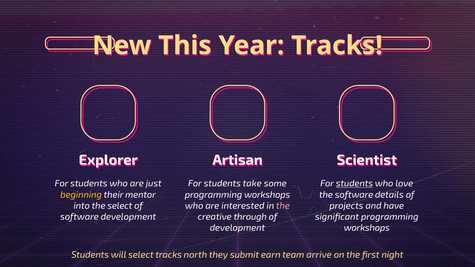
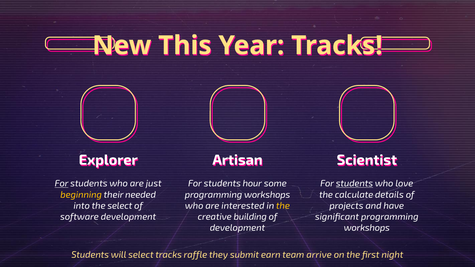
For at (62, 184) underline: none -> present
take: take -> hour
mentor: mentor -> needed
the software: software -> calculate
the at (283, 206) colour: pink -> yellow
through: through -> building
north: north -> raffle
